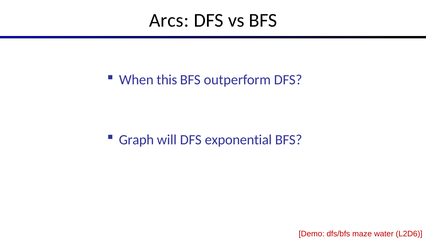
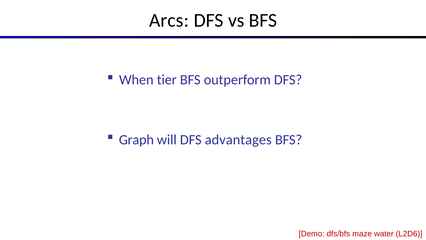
this: this -> tier
exponential: exponential -> advantages
